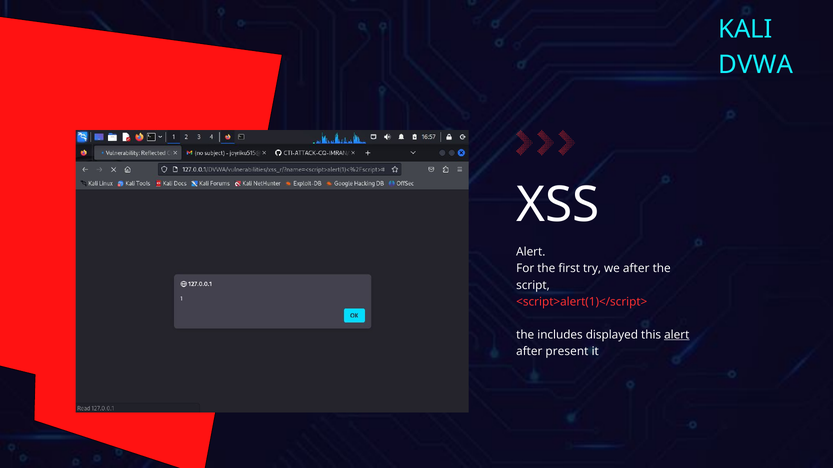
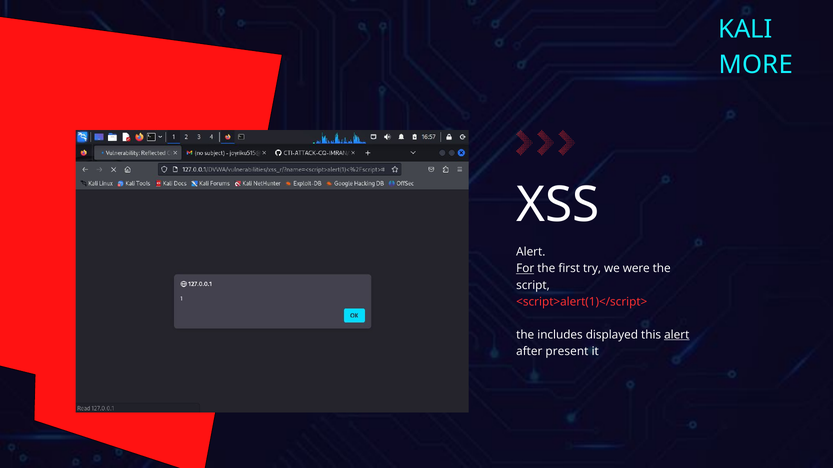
DVWA: DVWA -> MORE
For underline: none -> present
we after: after -> were
